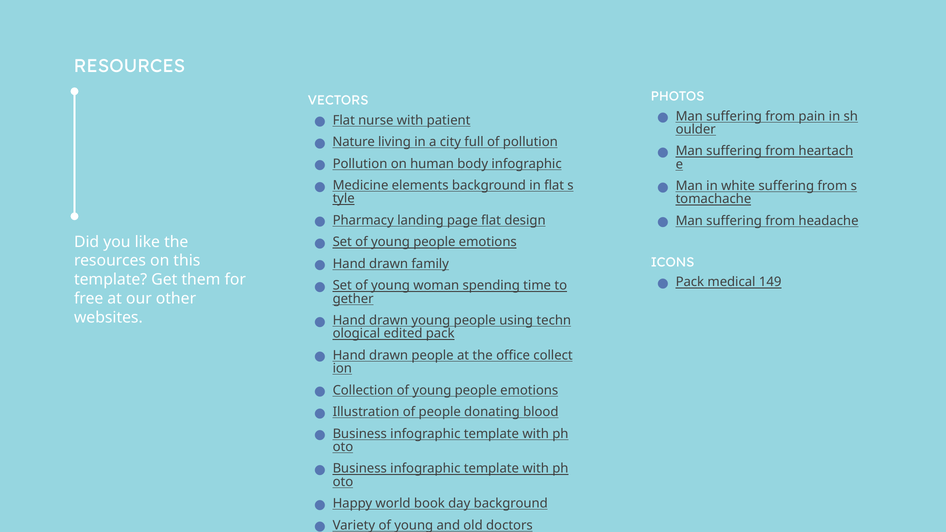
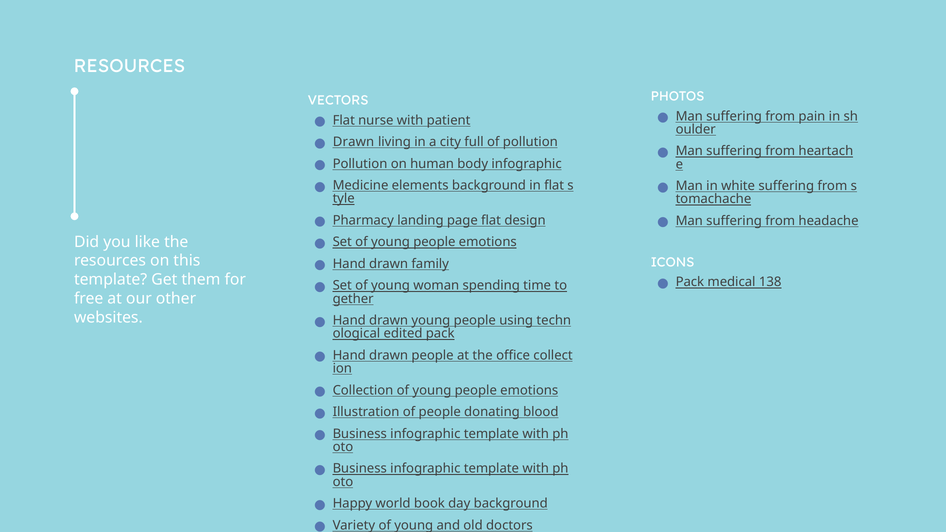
Nature at (354, 142): Nature -> Drawn
149: 149 -> 138
